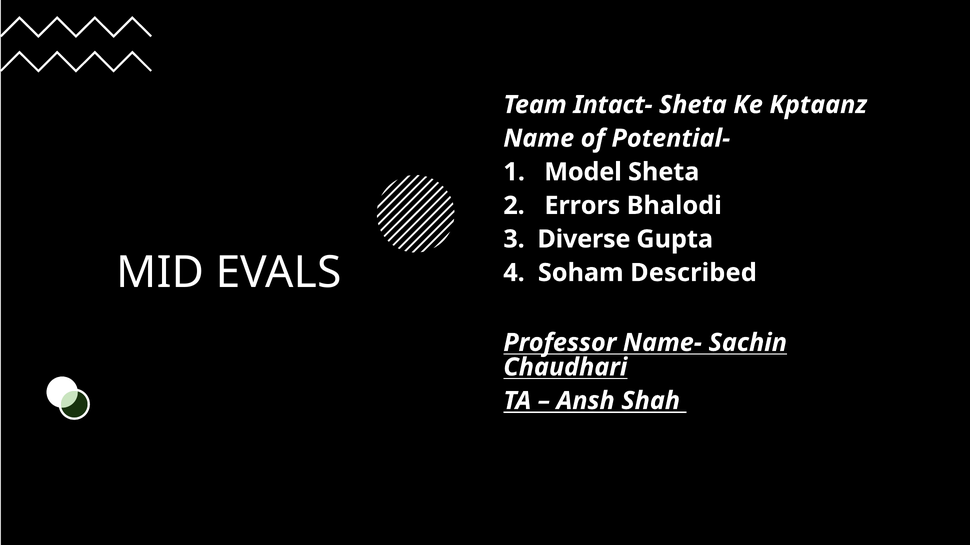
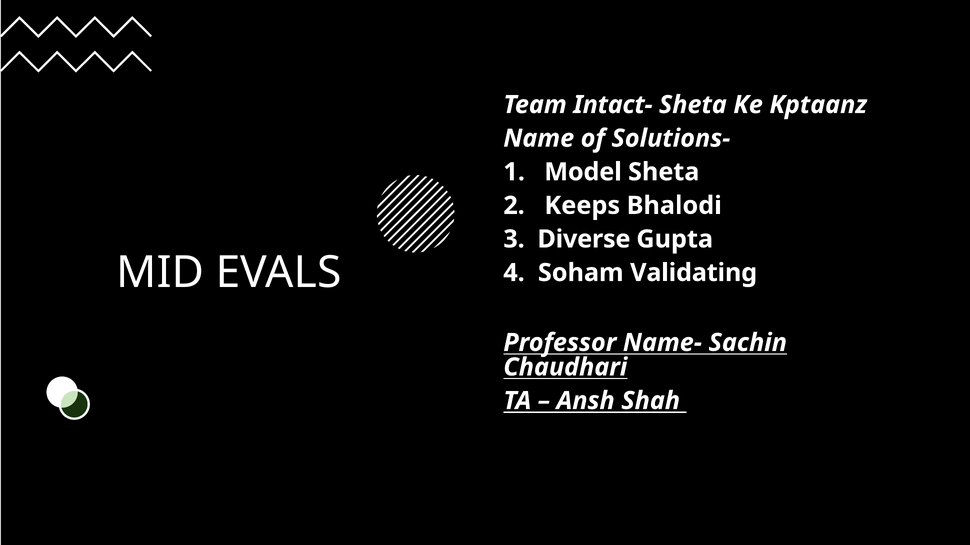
Potential-: Potential- -> Solutions-
Errors: Errors -> Keeps
Described: Described -> Validating
